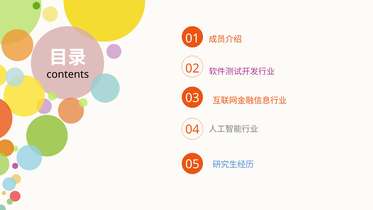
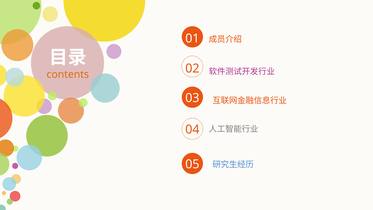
contents colour: black -> orange
